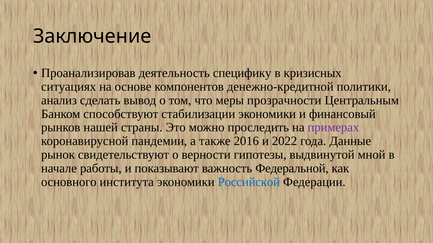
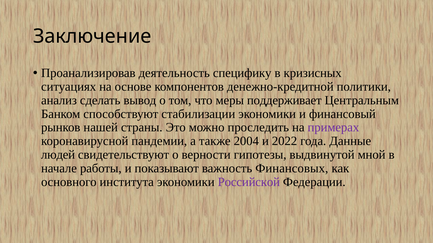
прозрачности: прозрачности -> поддерживает
2016: 2016 -> 2004
рынок: рынок -> людей
Федеральной: Федеральной -> Финансовых
Российской colour: blue -> purple
